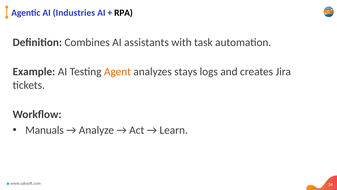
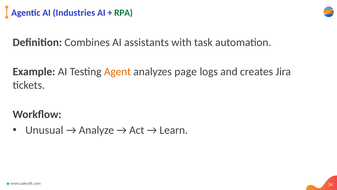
RPA colour: black -> green
stays: stays -> page
Manuals: Manuals -> Unusual
